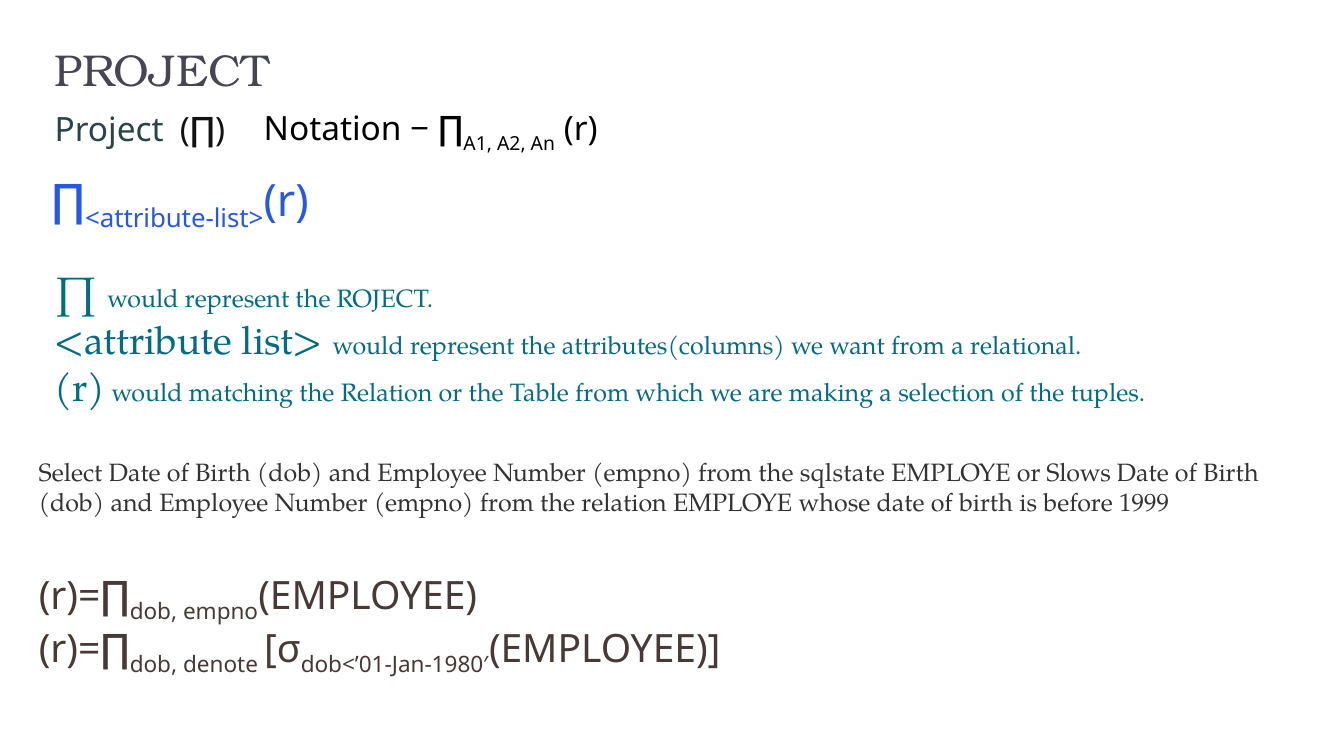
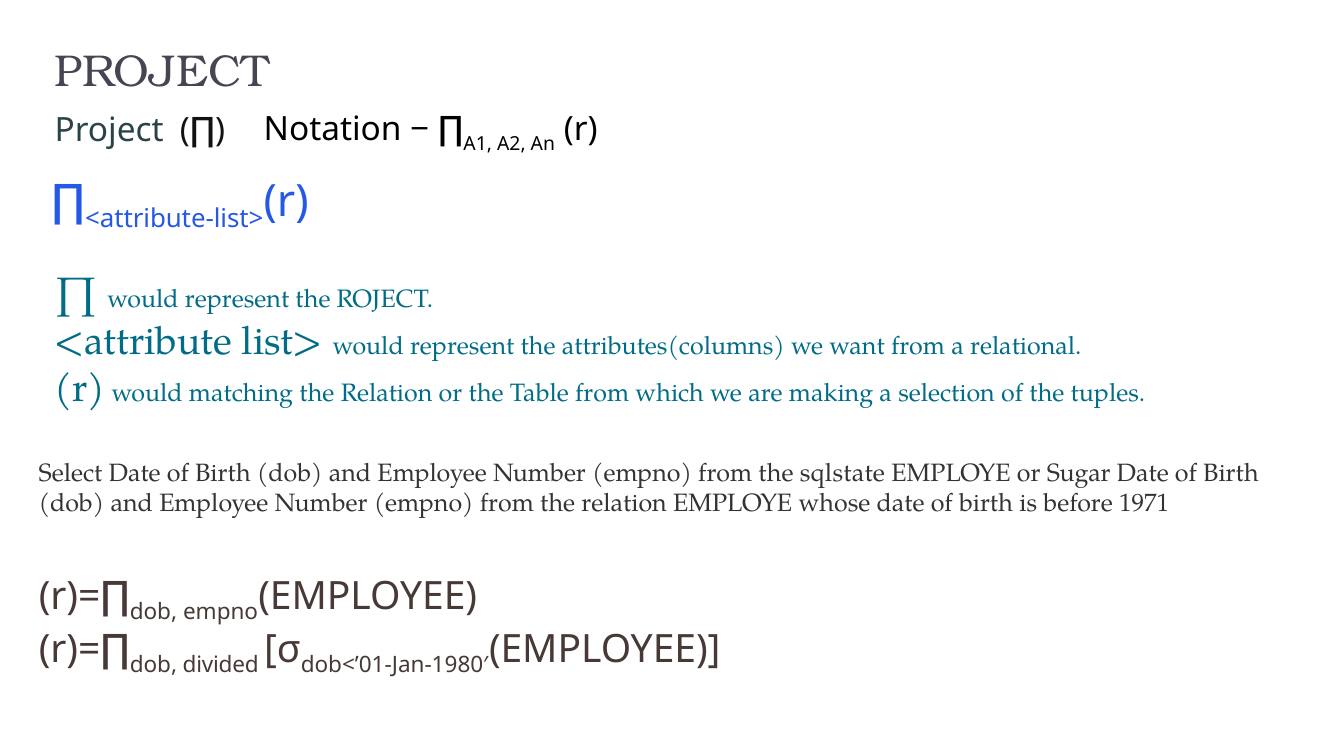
Slows: Slows -> Sugar
1999: 1999 -> 1971
denote: denote -> divided
